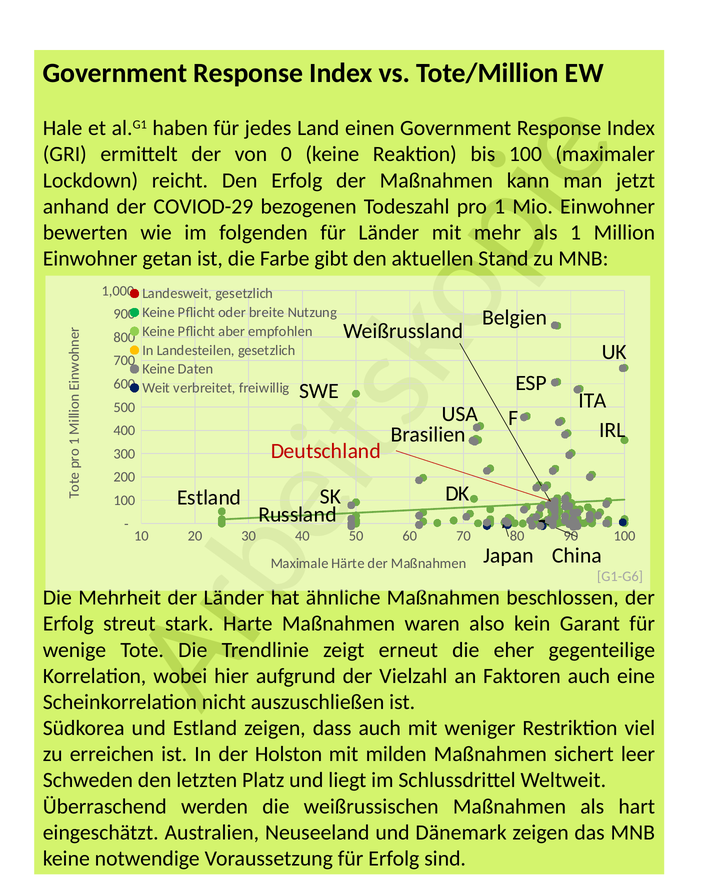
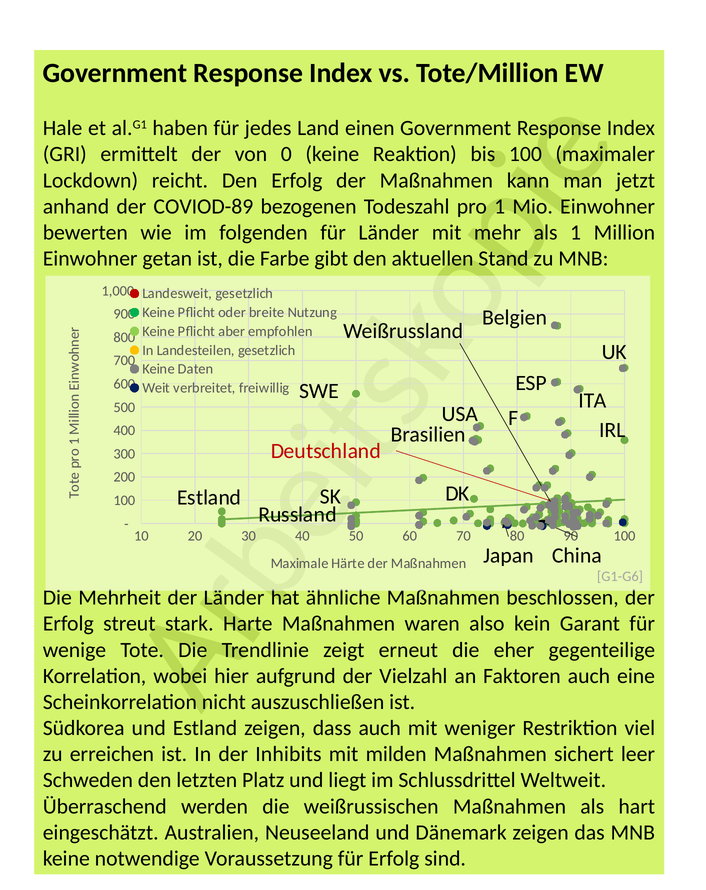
COVIOD-29: COVIOD-29 -> COVIOD-89
Holston: Holston -> Inhibits
